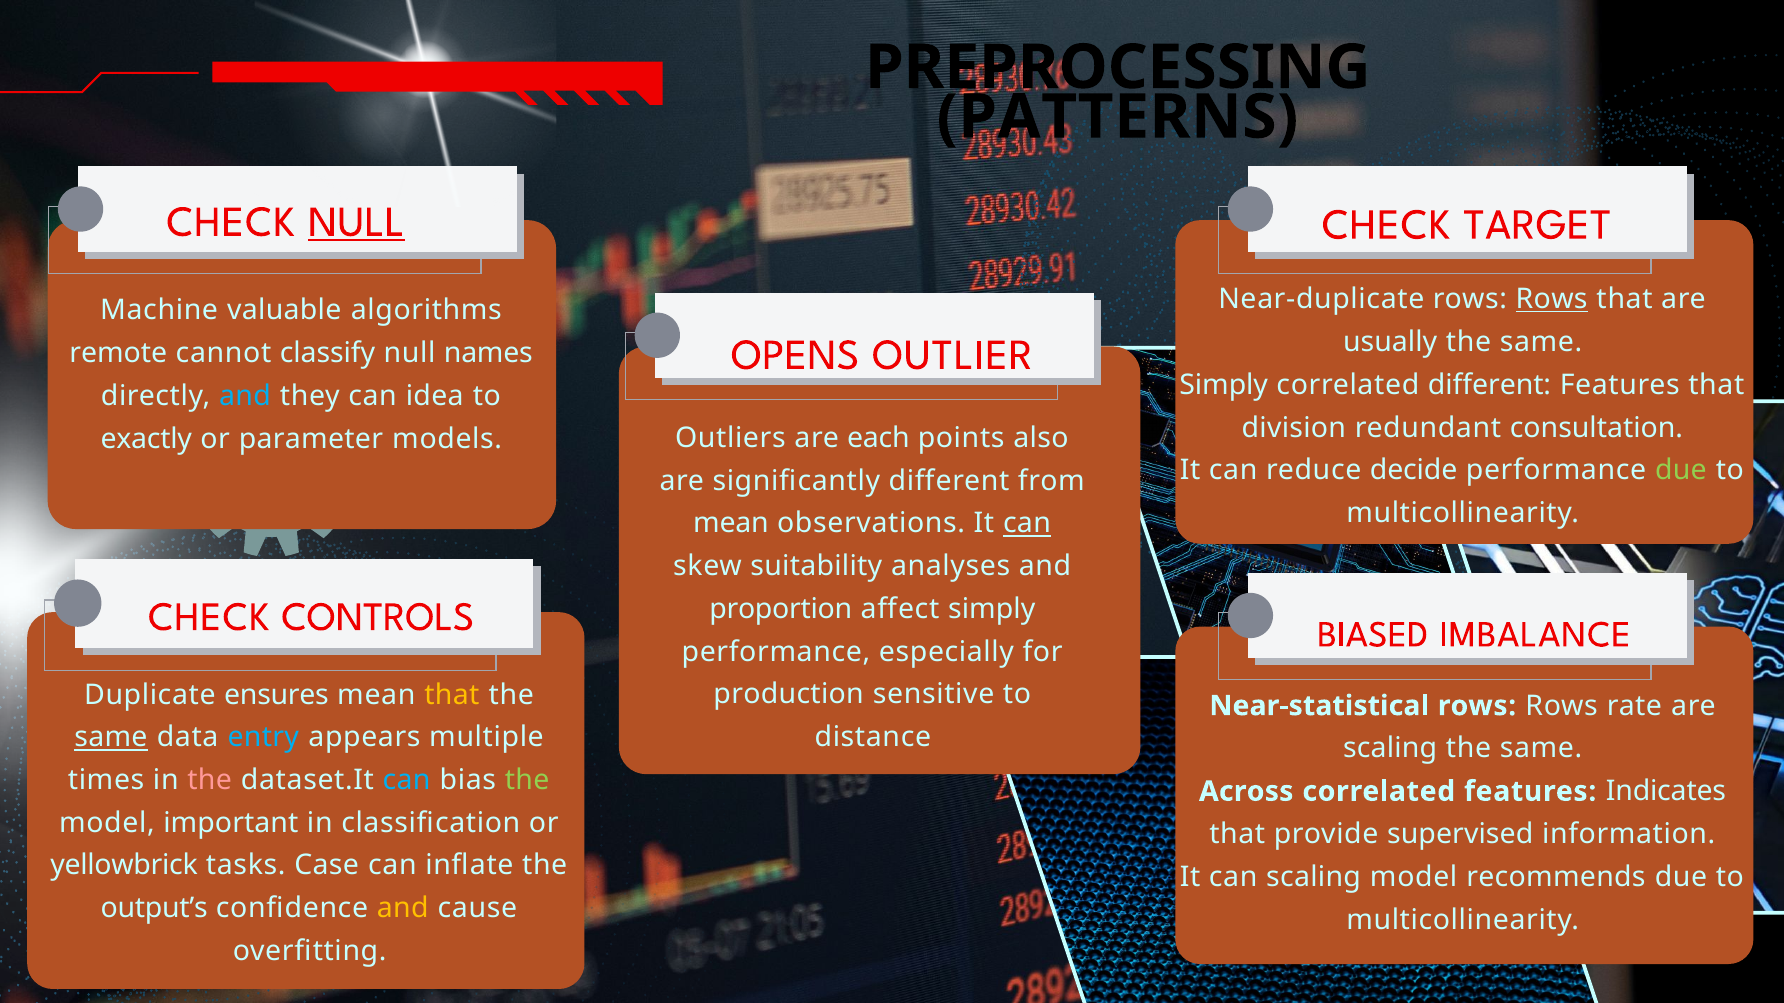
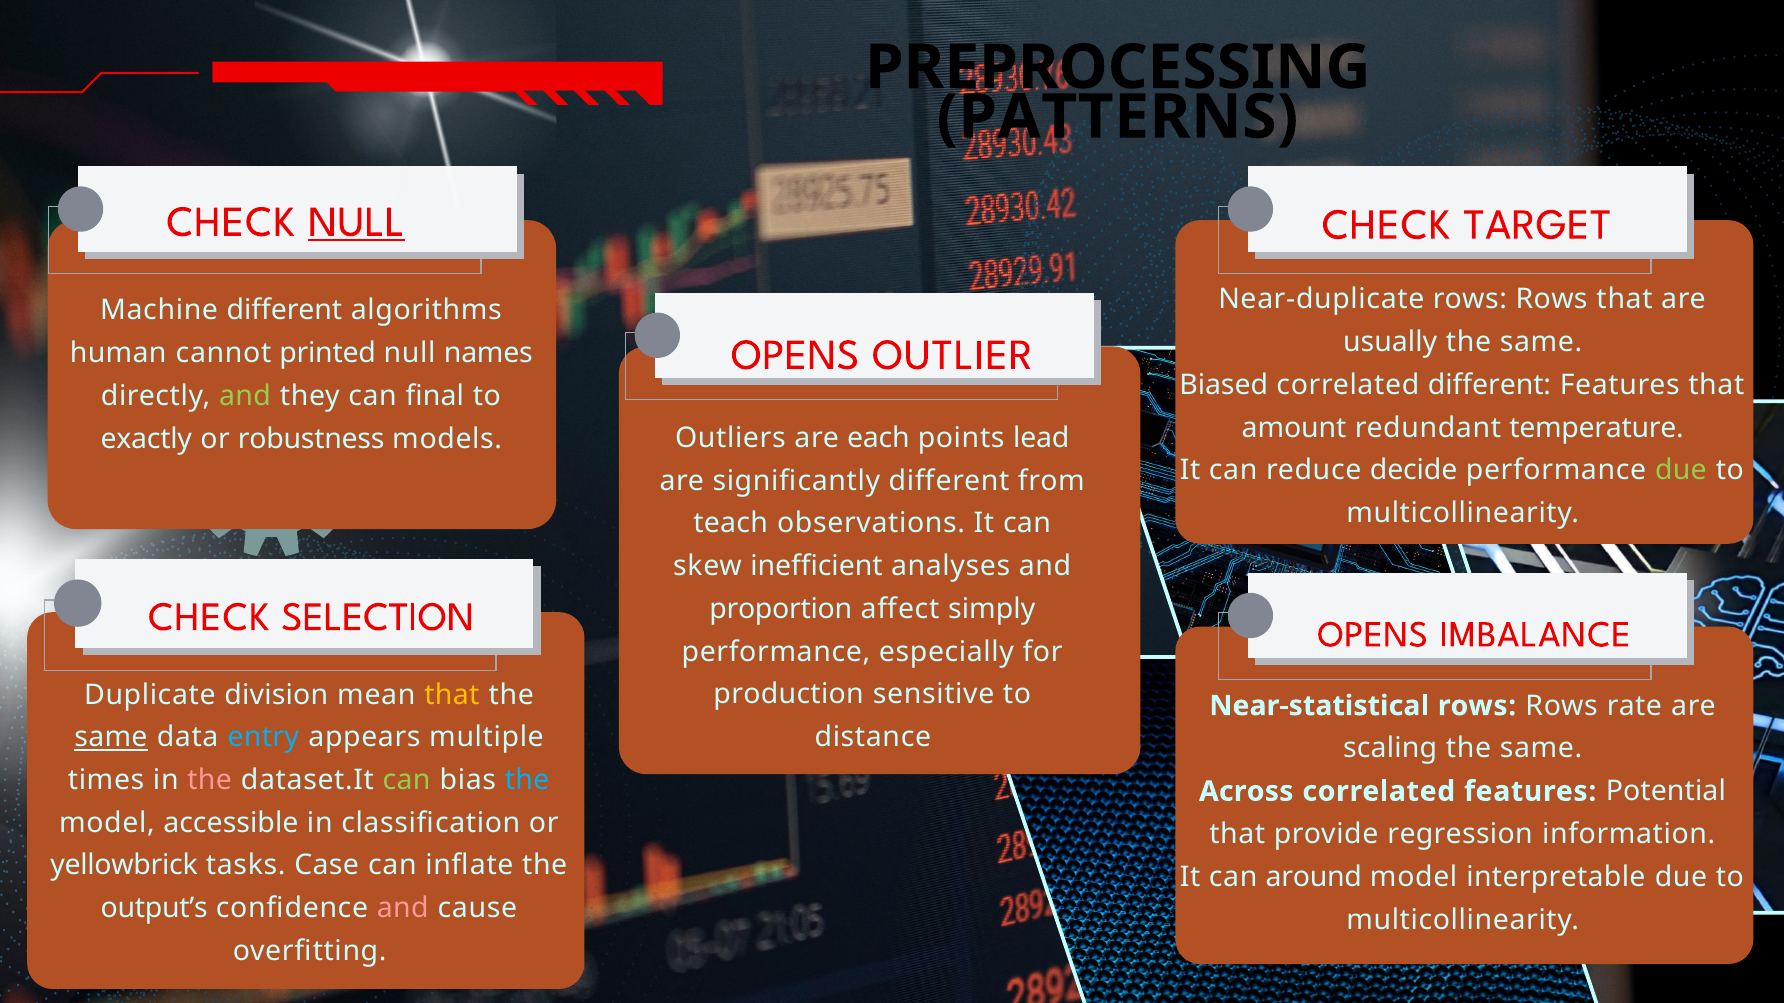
Rows at (1552, 300) underline: present -> none
Machine valuable: valuable -> different
remote: remote -> human
classify: classify -> printed
Simply at (1224, 385): Simply -> Biased
and at (245, 396) colour: light blue -> light green
idea: idea -> final
division: division -> amount
consultation: consultation -> temperature
also: also -> lead
parameter: parameter -> robustness
mean at (731, 524): mean -> teach
can at (1027, 524) underline: present -> none
suitability: suitability -> inefficient
CONTROLS: CONTROLS -> SELECTION
BIASED at (1373, 635): BIASED -> OPENS
ensures: ensures -> division
can at (407, 781) colour: light blue -> light green
the at (527, 781) colour: light green -> light blue
Indicates: Indicates -> Potential
important: important -> accessible
supervised: supervised -> regression
can scaling: scaling -> around
recommends: recommends -> interpretable
and at (403, 909) colour: yellow -> pink
